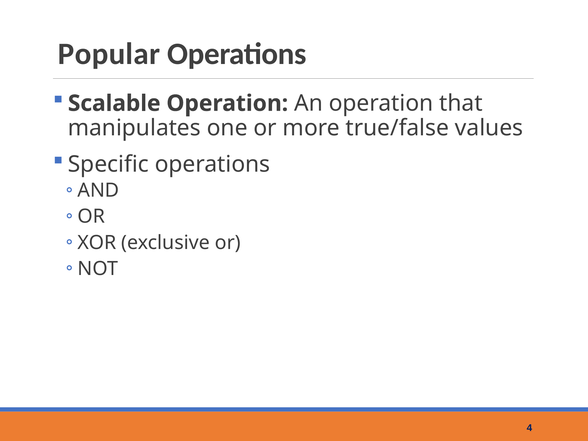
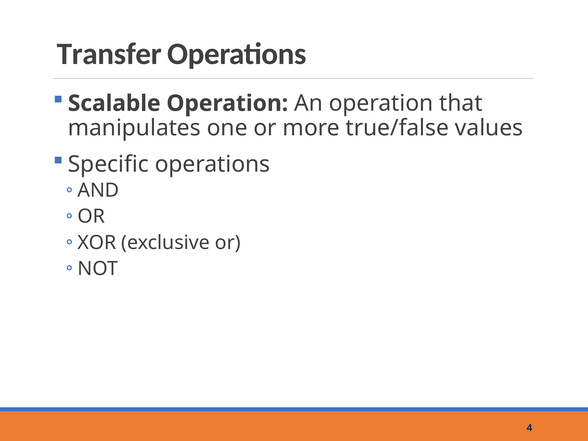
Popular: Popular -> Transfer
